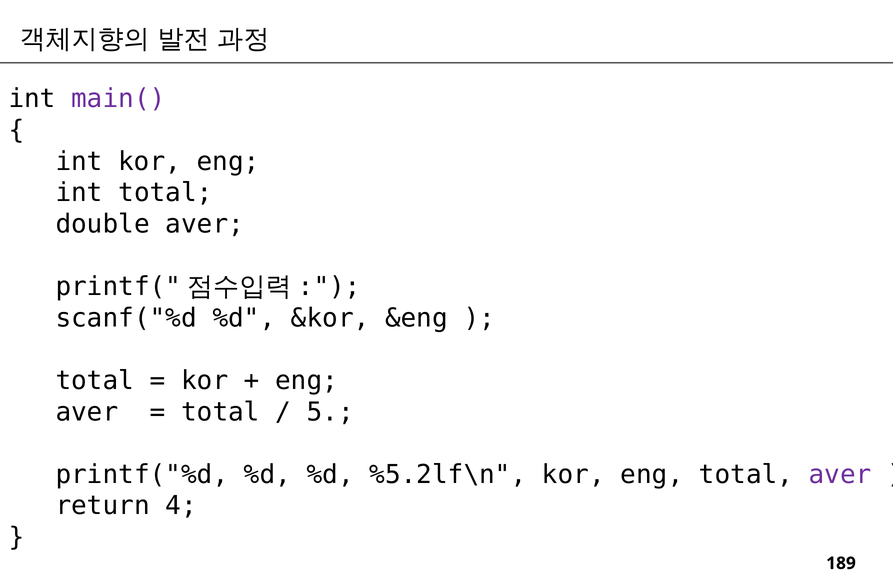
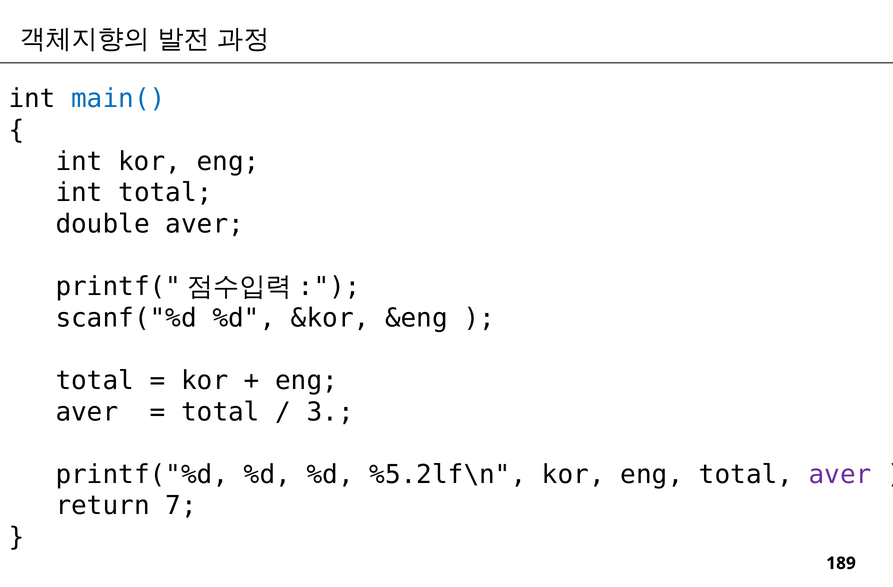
main( colour: purple -> blue
5: 5 -> 3
4: 4 -> 7
